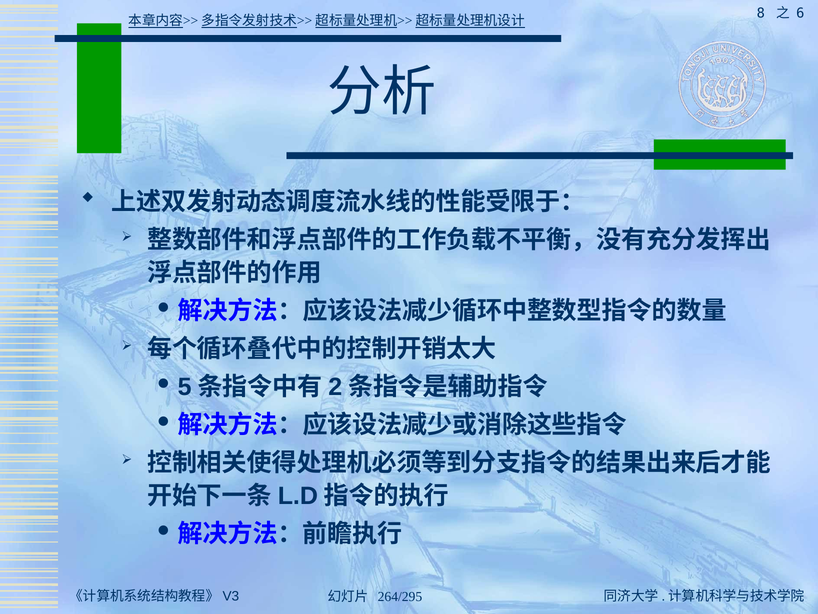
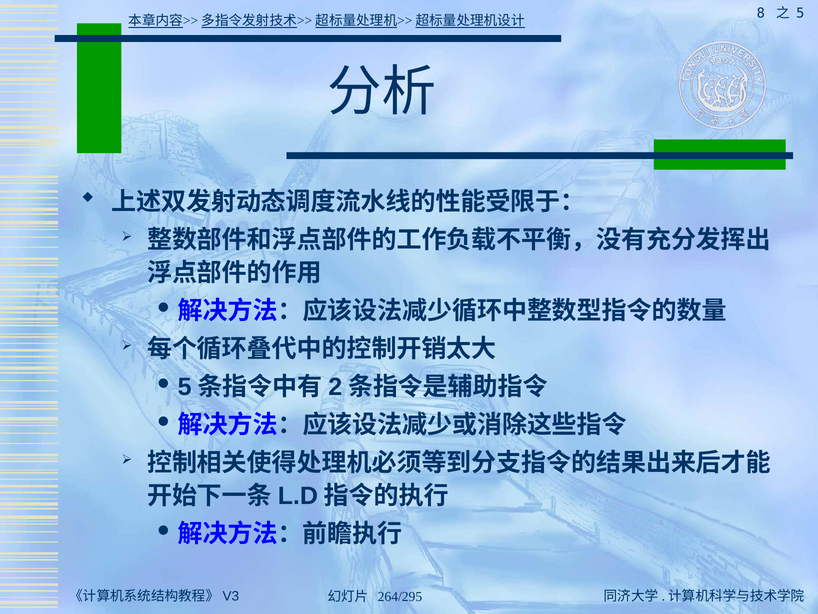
6: 6 -> 5
